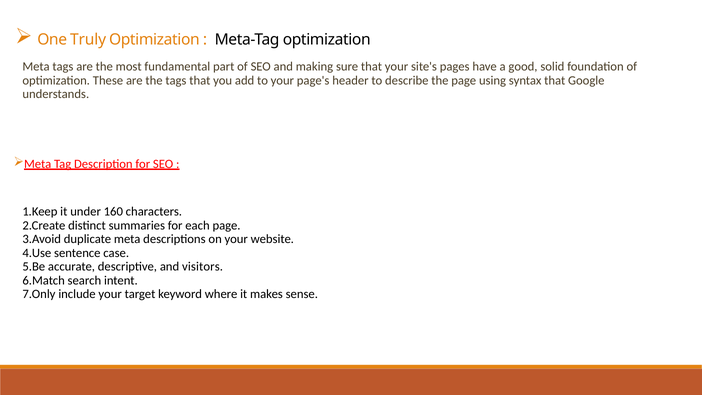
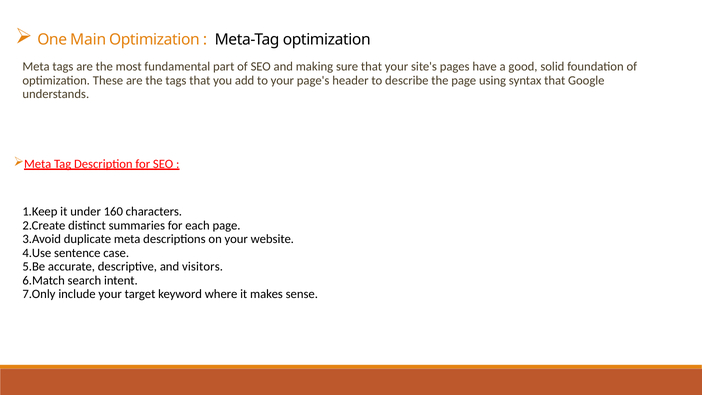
Truly: Truly -> Main
